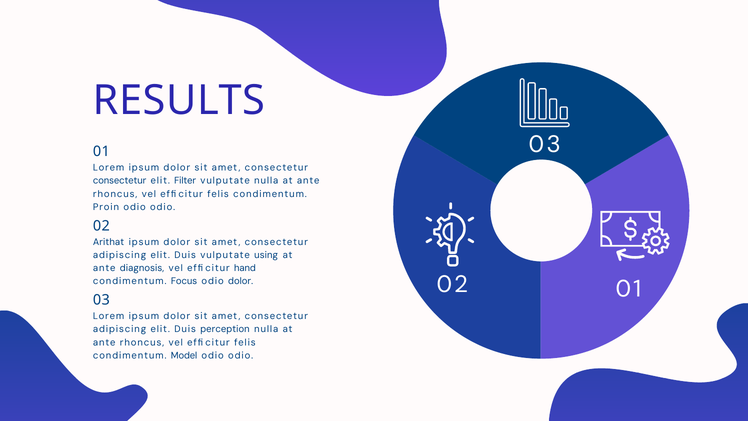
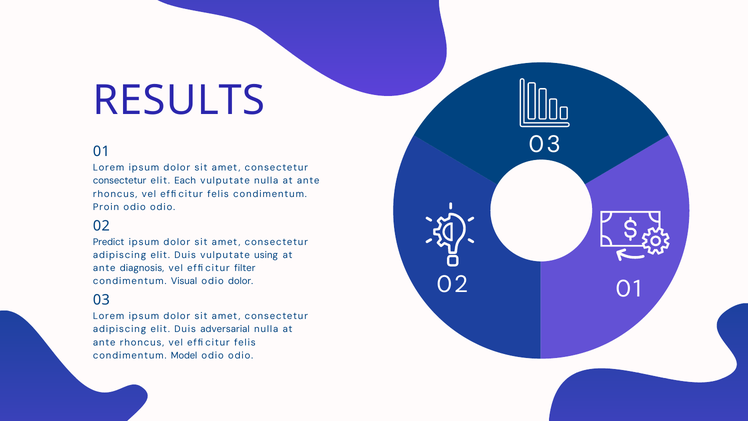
Filter: Filter -> Each
Arithat: Arithat -> Predict
hand: hand -> filter
Focus: Focus -> Visual
perception: perception -> adversarial
